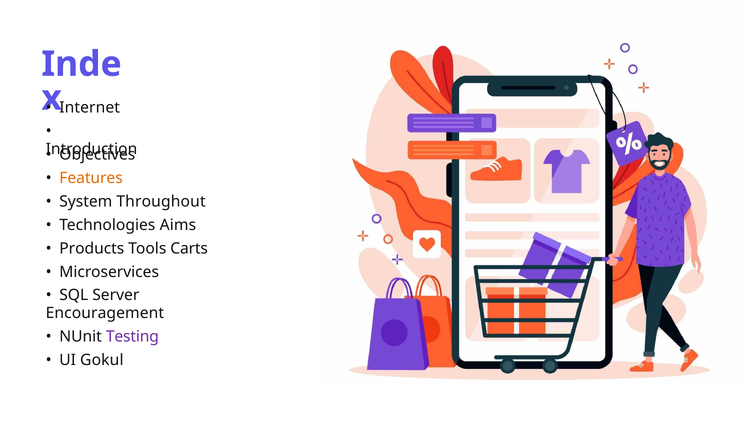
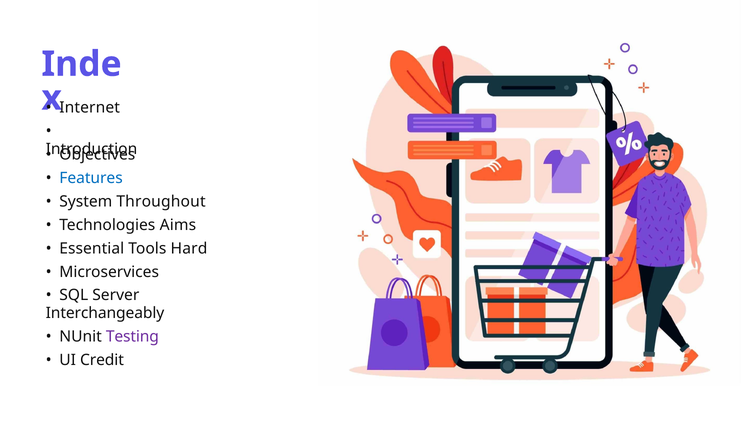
Features colour: orange -> blue
Products: Products -> Essential
Carts: Carts -> Hard
Encouragement: Encouragement -> Interchangeably
Gokul: Gokul -> Credit
